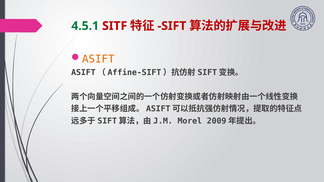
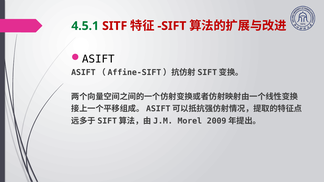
ASIFT colour: orange -> black
